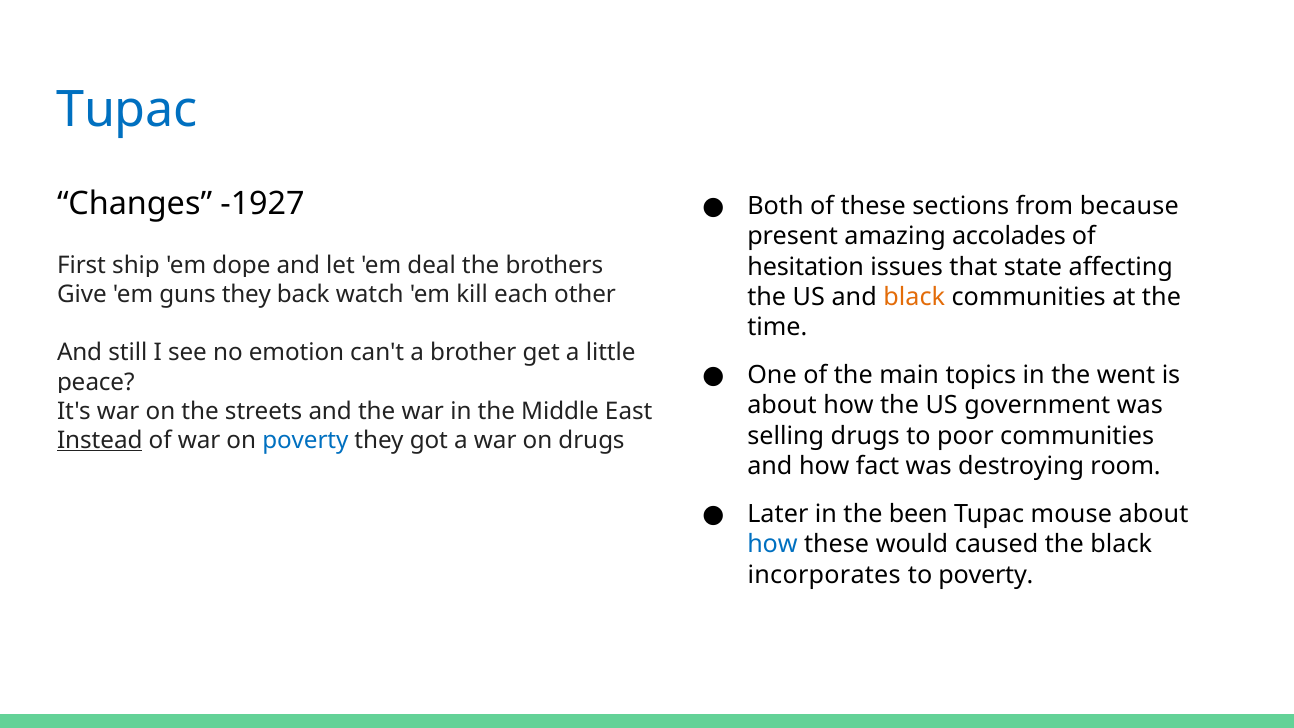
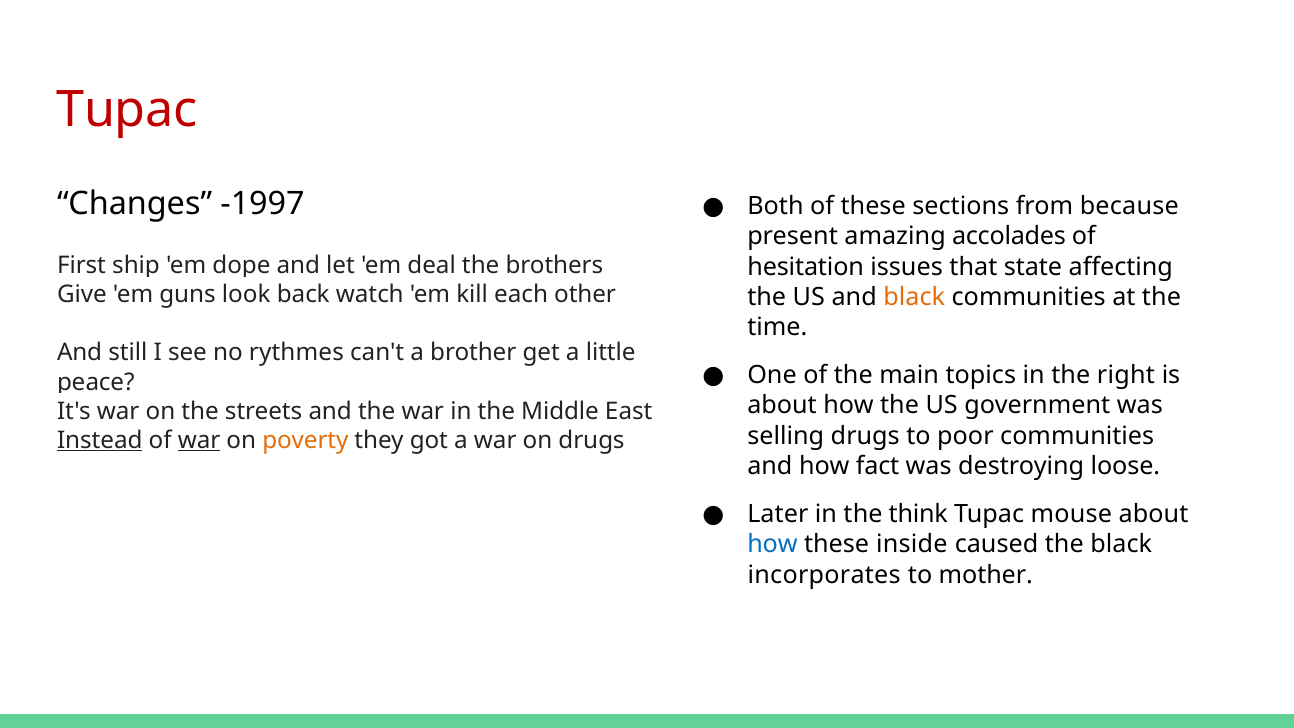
Tupac at (127, 110) colour: blue -> red
-1927: -1927 -> -1997
guns they: they -> look
emotion: emotion -> rythmes
went: went -> right
war at (199, 440) underline: none -> present
poverty at (305, 440) colour: blue -> orange
room: room -> loose
been: been -> think
would: would -> inside
to poverty: poverty -> mother
